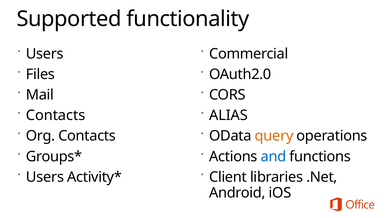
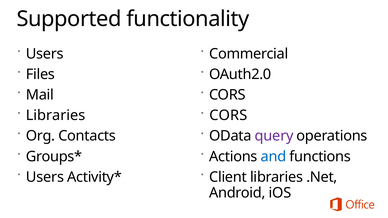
Contacts at (56, 116): Contacts -> Libraries
ALIAS at (229, 116): ALIAS -> CORS
query colour: orange -> purple
